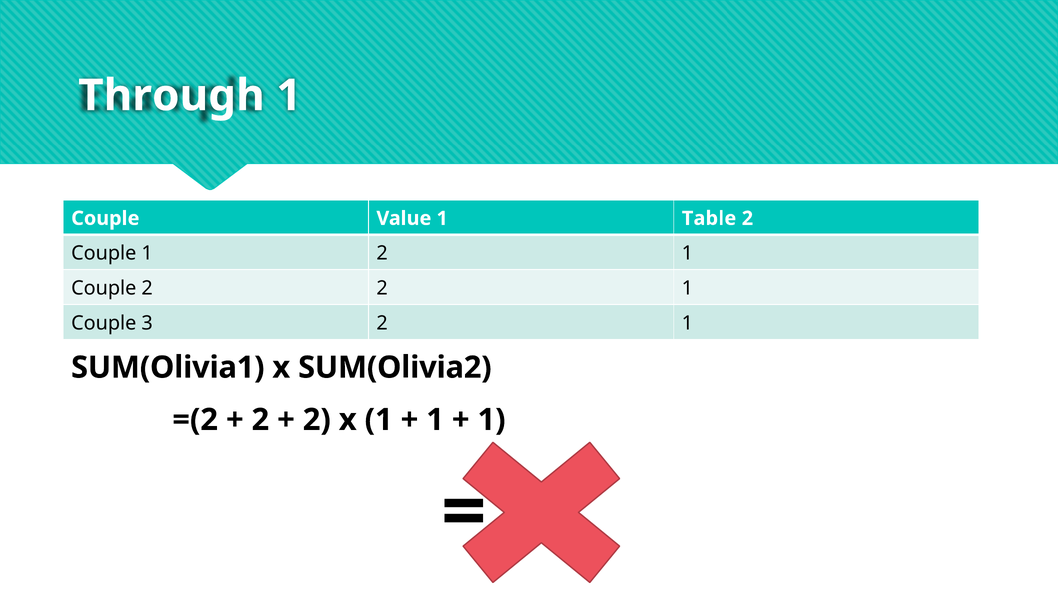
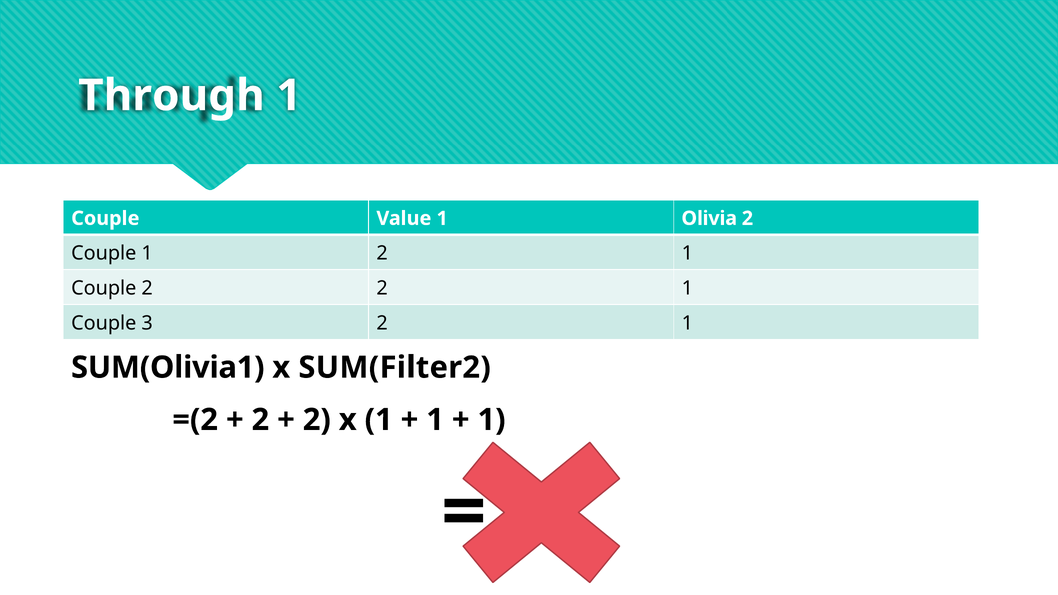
Table: Table -> Olivia
SUM(Olivia2: SUM(Olivia2 -> SUM(Filter2
